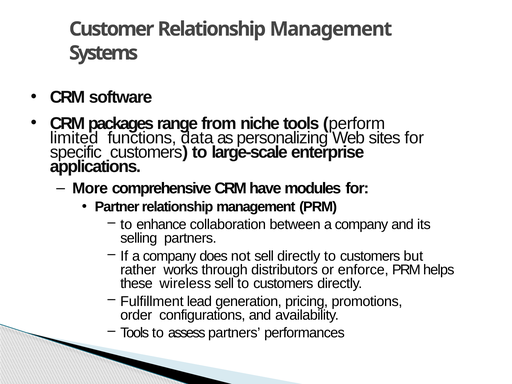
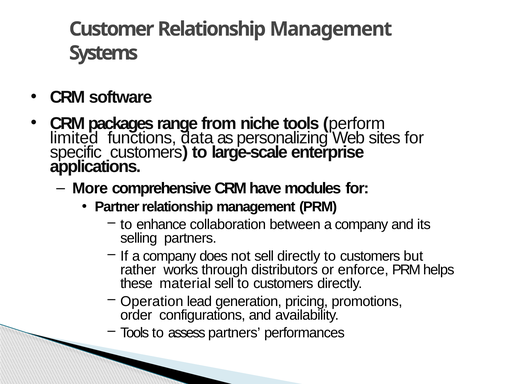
wireless: wireless -> material
Fulfillment: Fulfillment -> Operation
